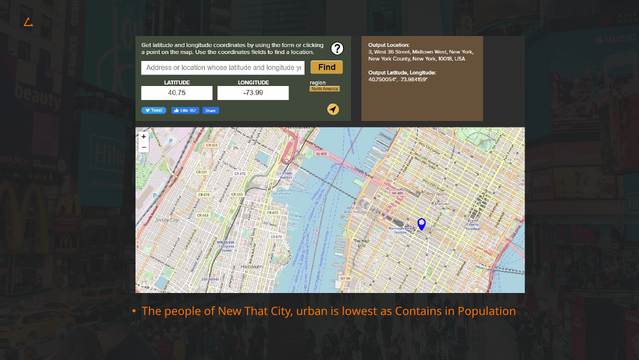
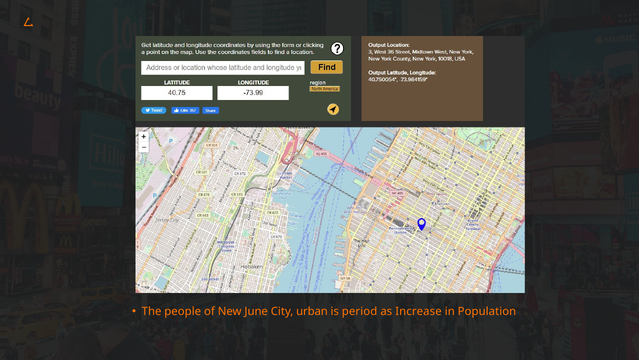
That: That -> June
lowest: lowest -> period
Contains: Contains -> Increase
